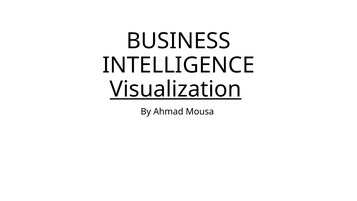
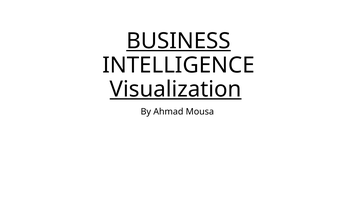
BUSINESS underline: none -> present
